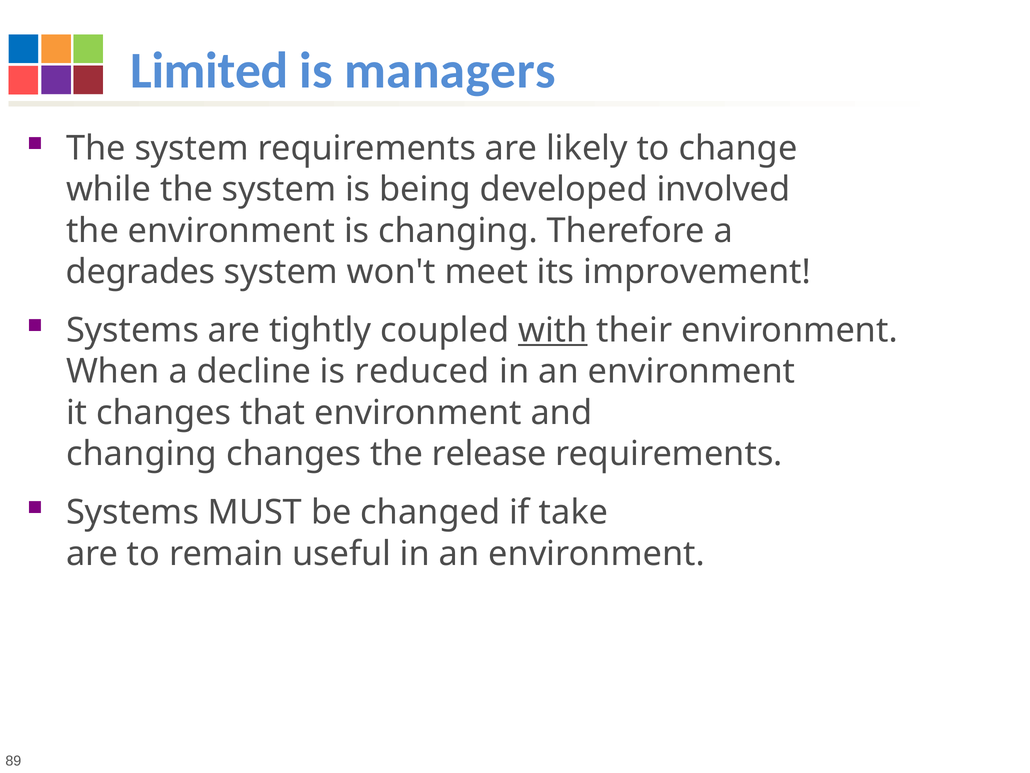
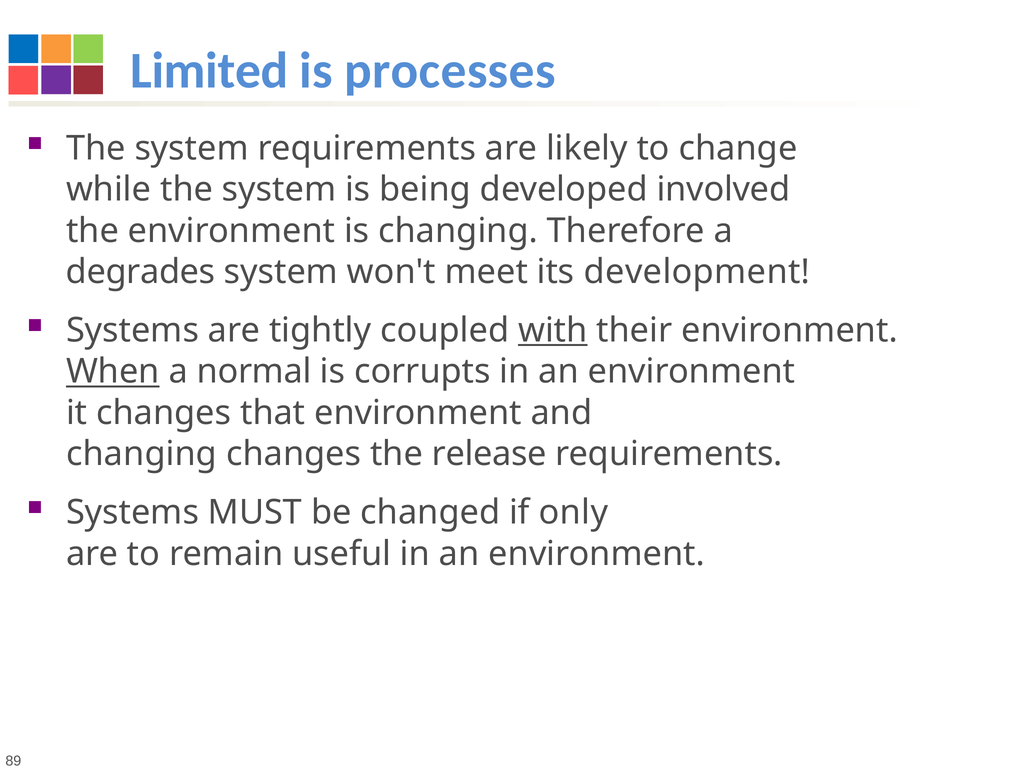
managers: managers -> processes
improvement: improvement -> development
When underline: none -> present
decline: decline -> normal
reduced: reduced -> corrupts
take: take -> only
